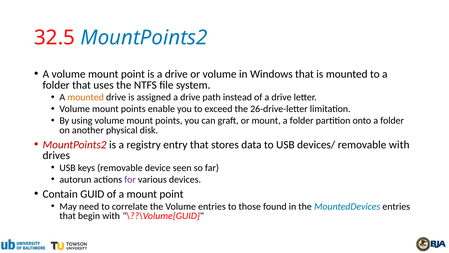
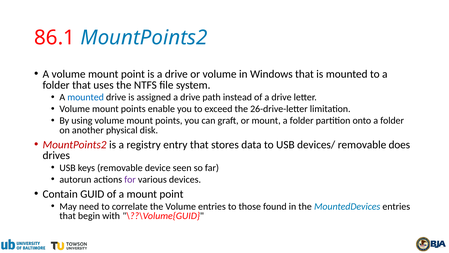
32.5: 32.5 -> 86.1
mounted at (86, 97) colour: orange -> blue
removable with: with -> does
